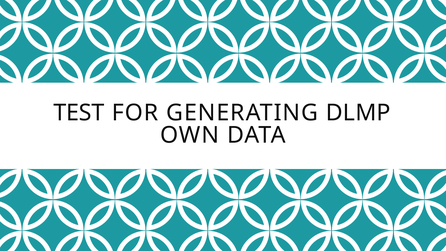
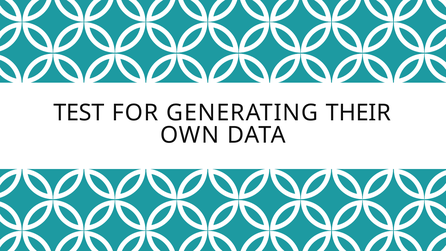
DLMP: DLMP -> THEIR
